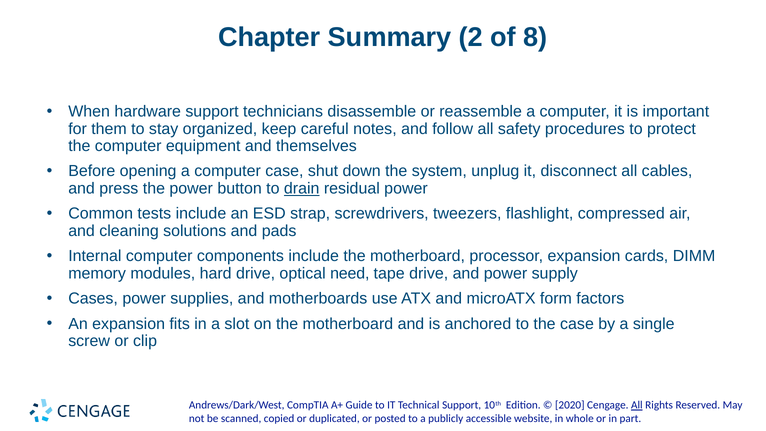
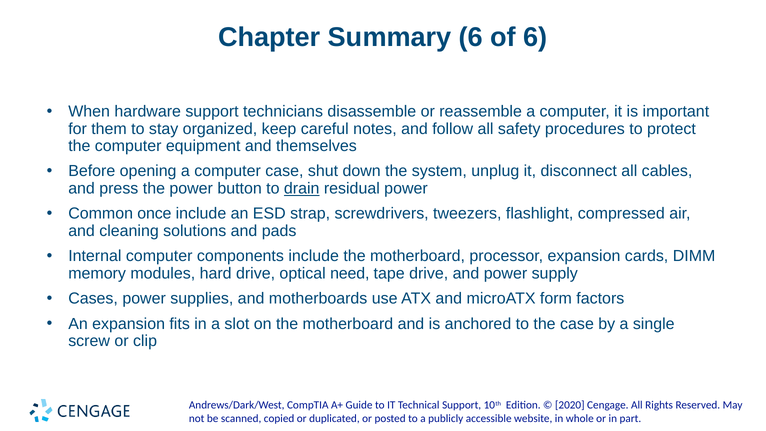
Summary 2: 2 -> 6
of 8: 8 -> 6
tests: tests -> once
All at (637, 405) underline: present -> none
